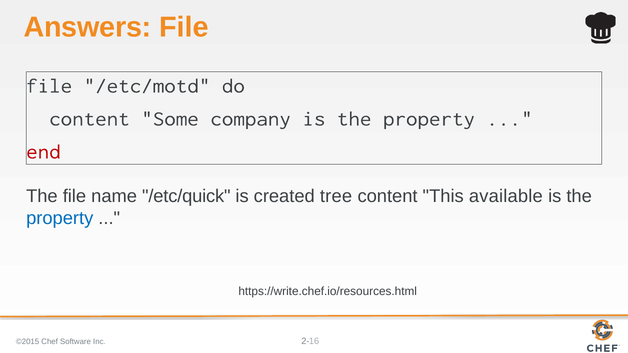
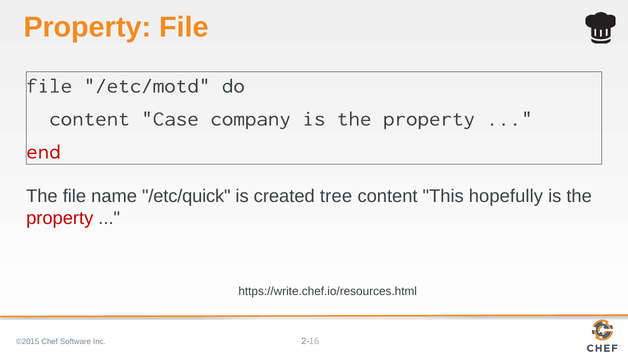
Answers at (88, 27): Answers -> Property
Some: Some -> Case
available: available -> hopefully
property at (60, 218) colour: blue -> red
